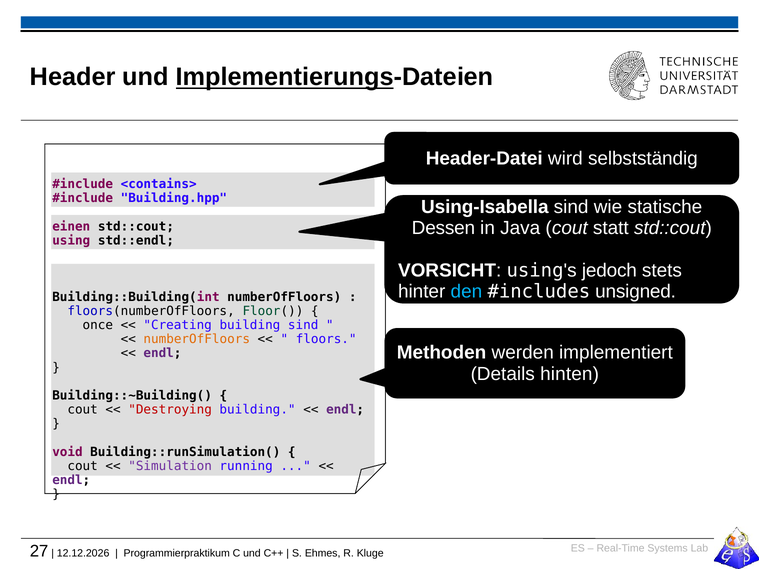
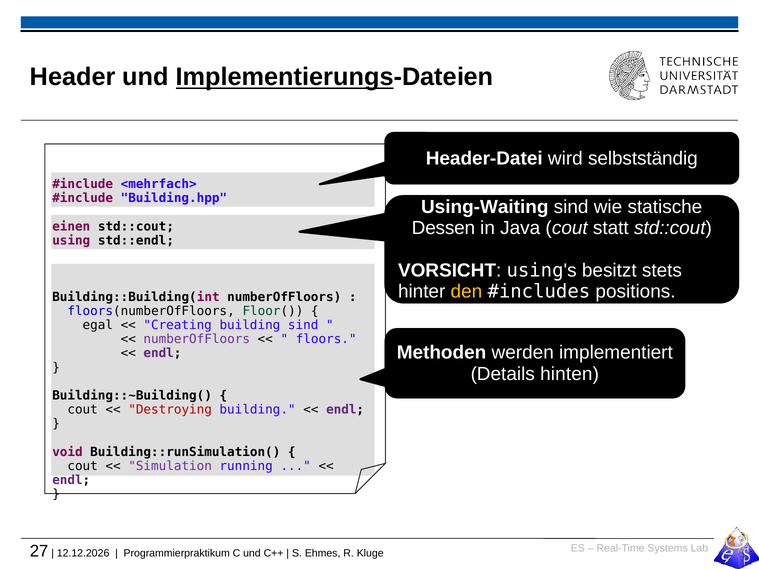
<contains>: <contains> -> <mehrfach>
Using-Isabella: Using-Isabella -> Using-Waiting
jedoch: jedoch -> besitzt
den colour: light blue -> yellow
unsigned: unsigned -> positions
once: once -> egal
numberOfFloors at (197, 339) colour: orange -> purple
